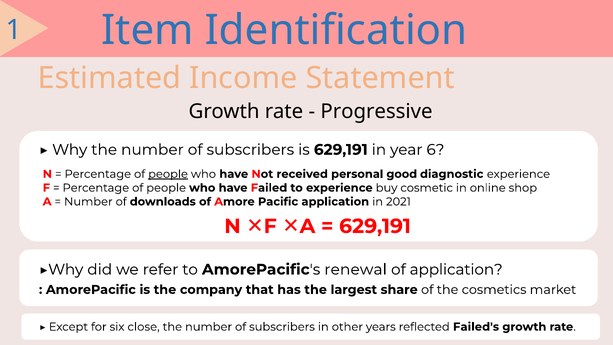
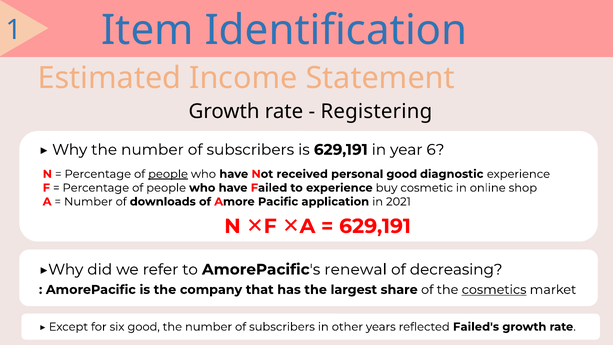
Progressive: Progressive -> Registering
of application: application -> decreasing
cosmetics underline: none -> present
six close: close -> good
